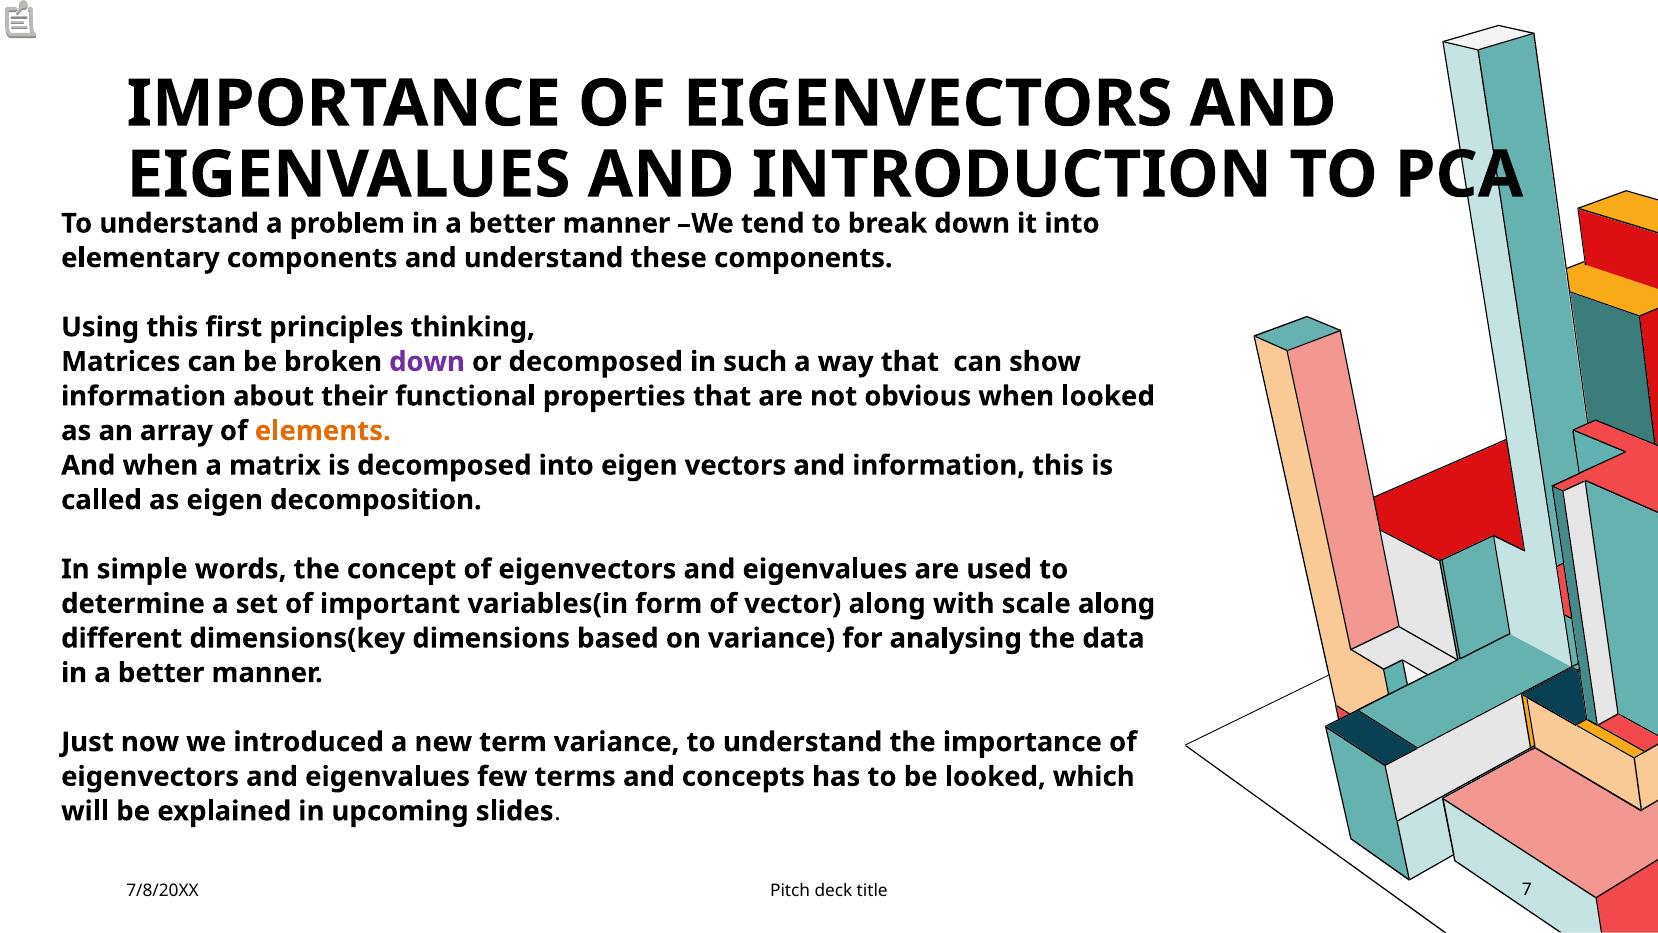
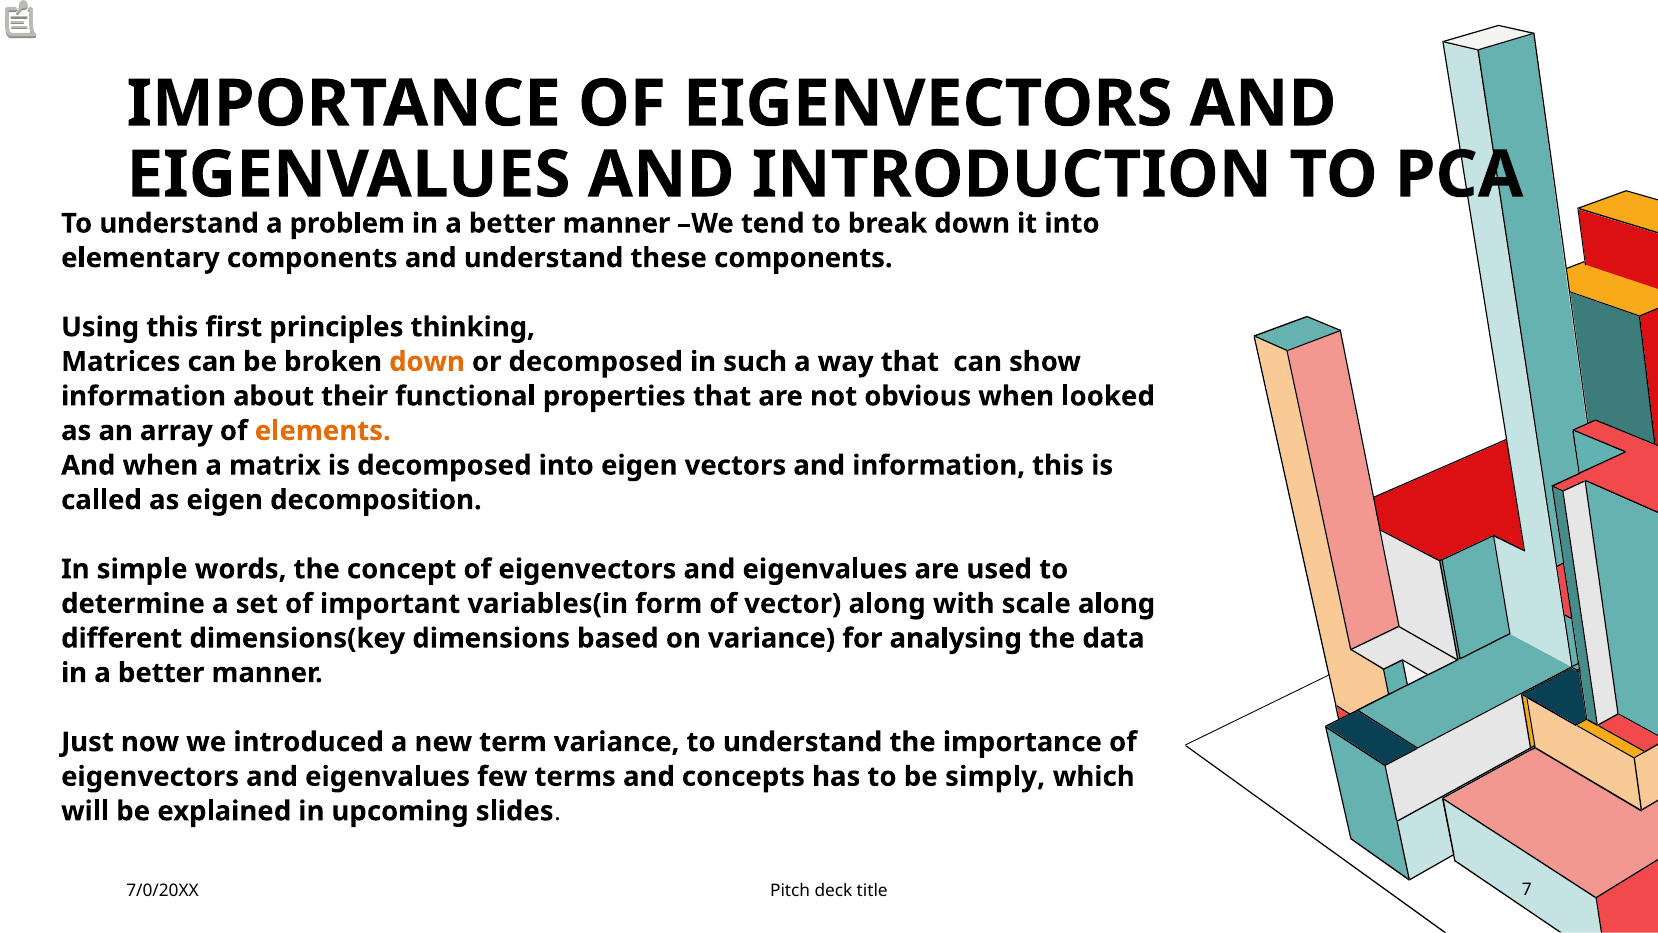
down at (427, 362) colour: purple -> orange
be looked: looked -> simply
7/8/20XX: 7/8/20XX -> 7/0/20XX
